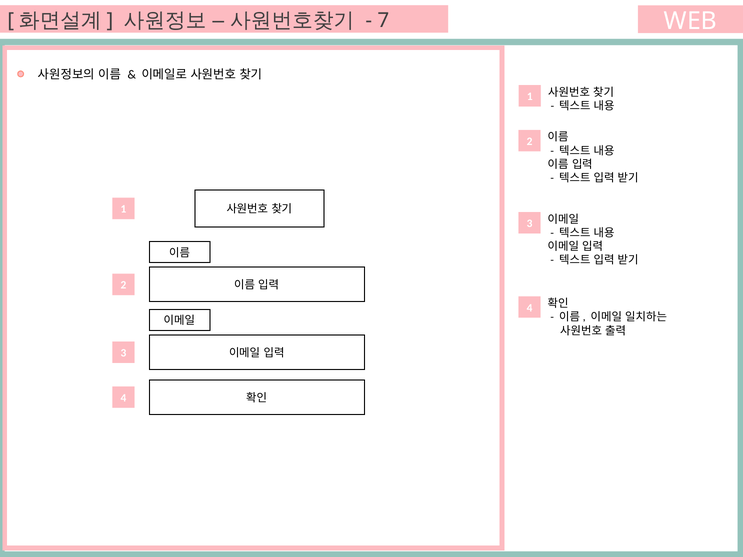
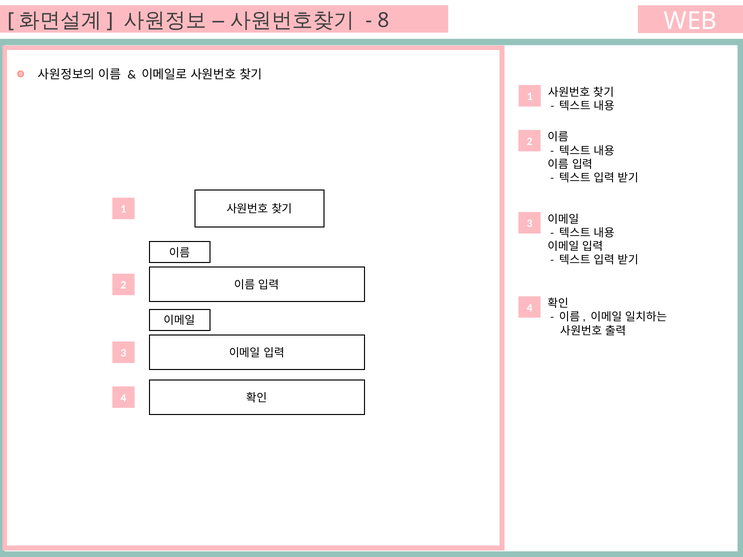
7: 7 -> 8
